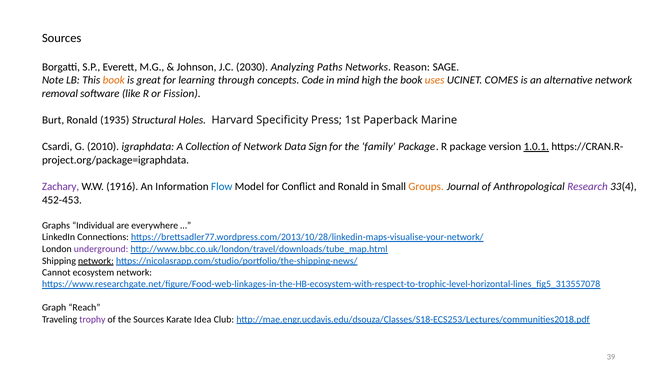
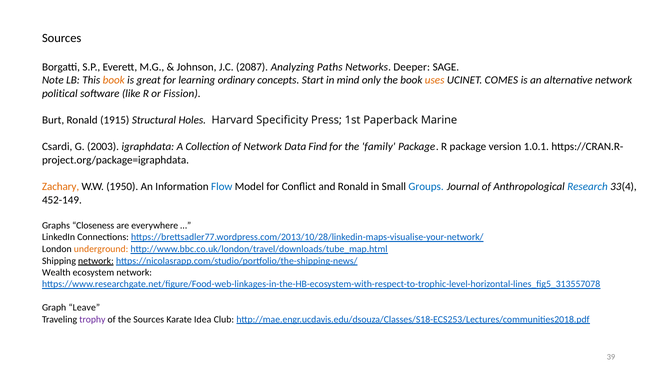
2030: 2030 -> 2087
Reason: Reason -> Deeper
through: through -> ordinary
Code: Code -> Start
high: high -> only
removal: removal -> political
1935: 1935 -> 1915
2010: 2010 -> 2003
Sign: Sign -> Find
1.0.1 underline: present -> none
Zachary colour: purple -> orange
1916: 1916 -> 1950
Groups colour: orange -> blue
Research colour: purple -> blue
452-453: 452-453 -> 452-149
Individual: Individual -> Closeness
underground colour: purple -> orange
Cannot: Cannot -> Wealth
Reach: Reach -> Leave
